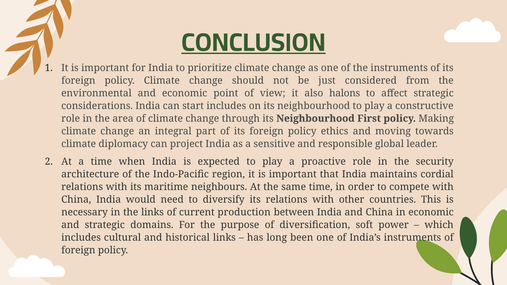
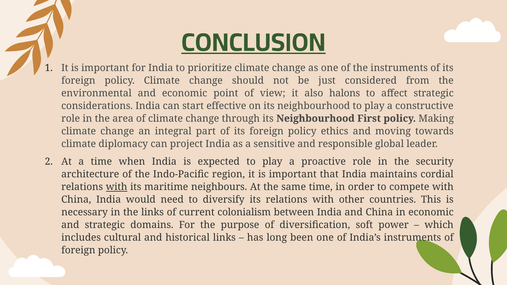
start includes: includes -> effective
with at (117, 187) underline: none -> present
production: production -> colonialism
